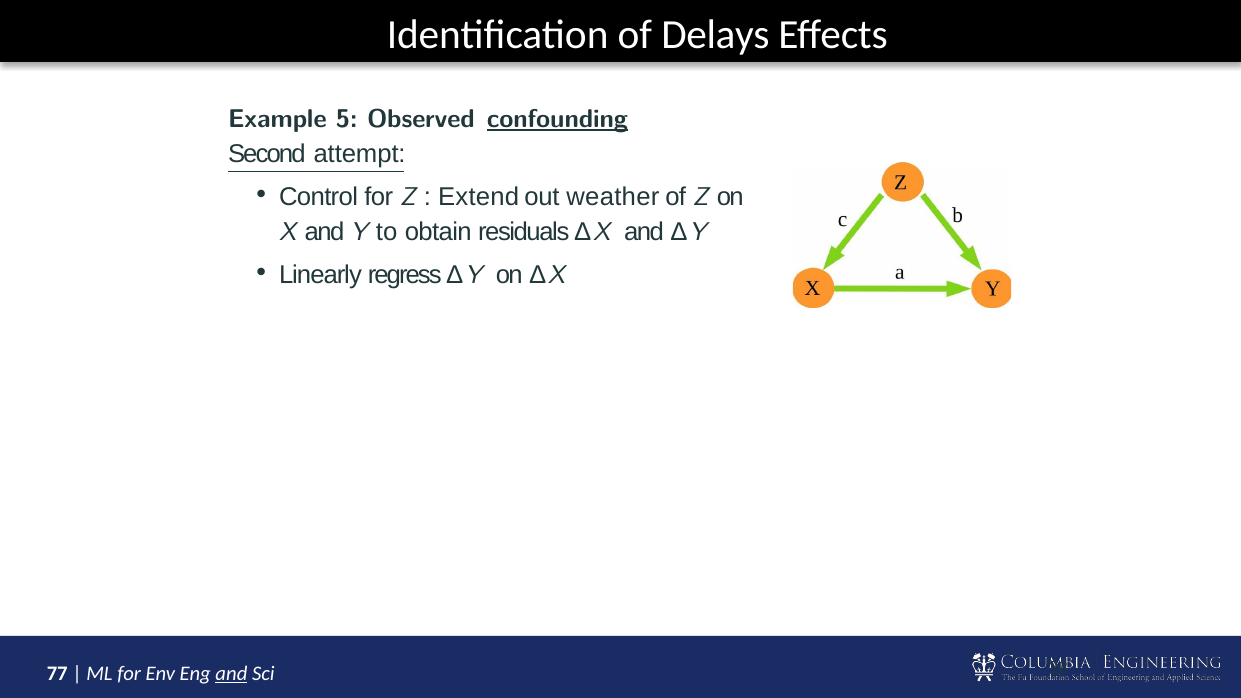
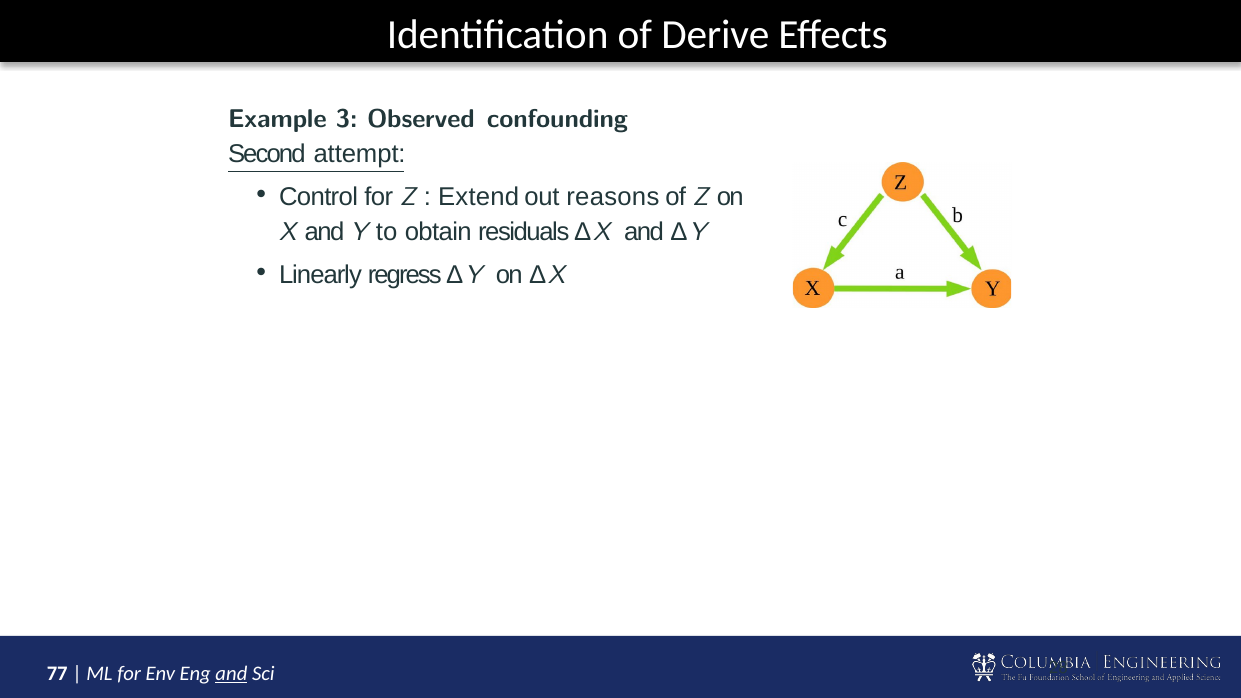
Delays: Delays -> Derive
5: 5 -> 3
confounding underline: present -> none
weather: weather -> reasons
